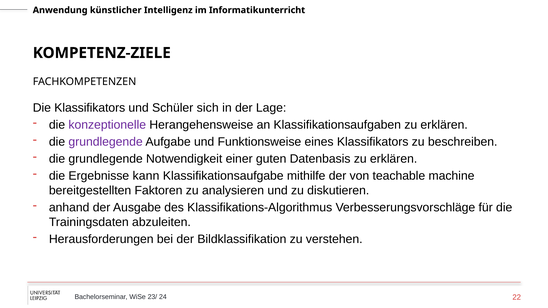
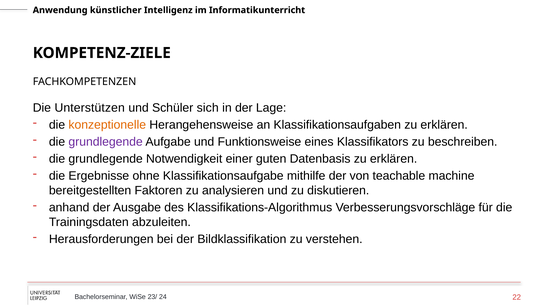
Die Klassifikators: Klassifikators -> Unterstützen
konzeptionelle colour: purple -> orange
kann: kann -> ohne
